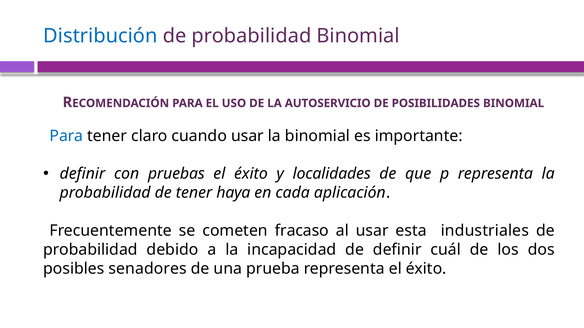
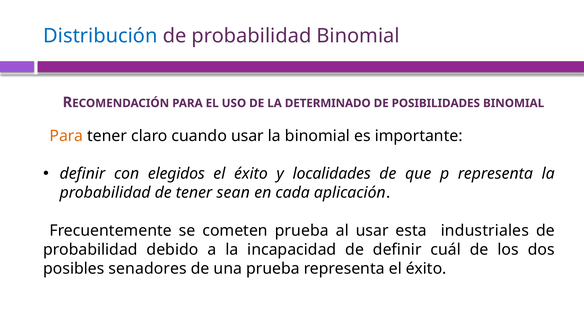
AUTOSERVICIO: AUTOSERVICIO -> DETERMINADO
Para at (66, 136) colour: blue -> orange
pruebas: pruebas -> elegidos
haya: haya -> sean
cometen fracaso: fracaso -> prueba
